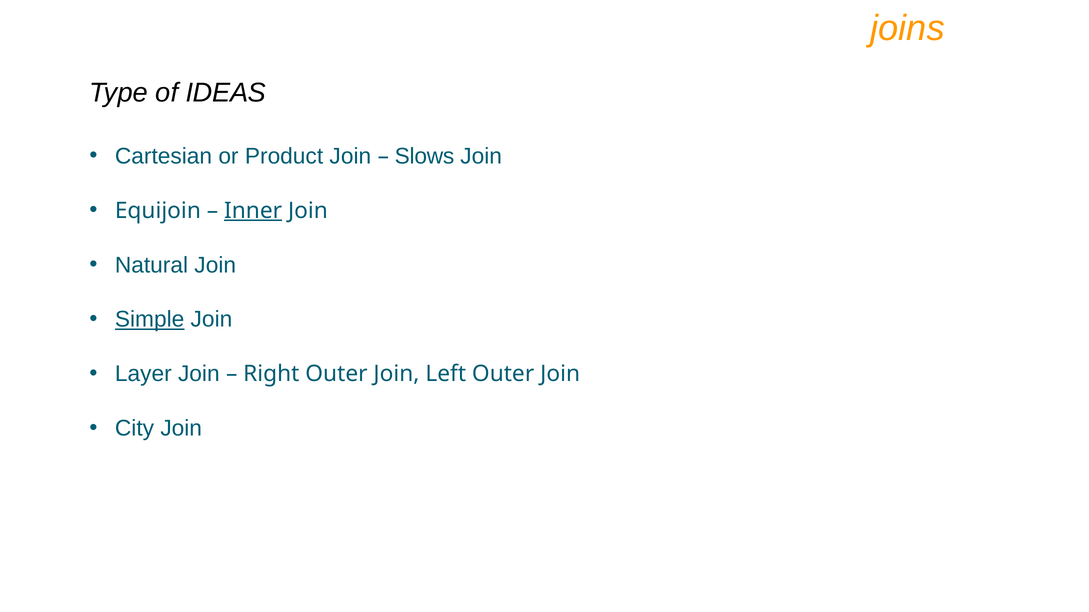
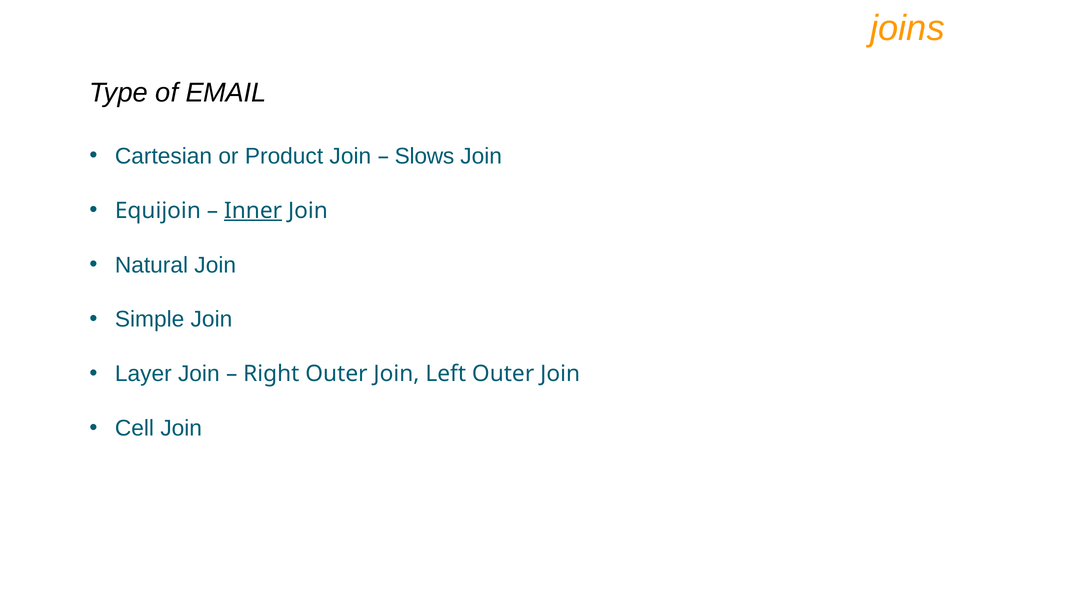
IDEAS: IDEAS -> EMAIL
Simple underline: present -> none
City: City -> Cell
